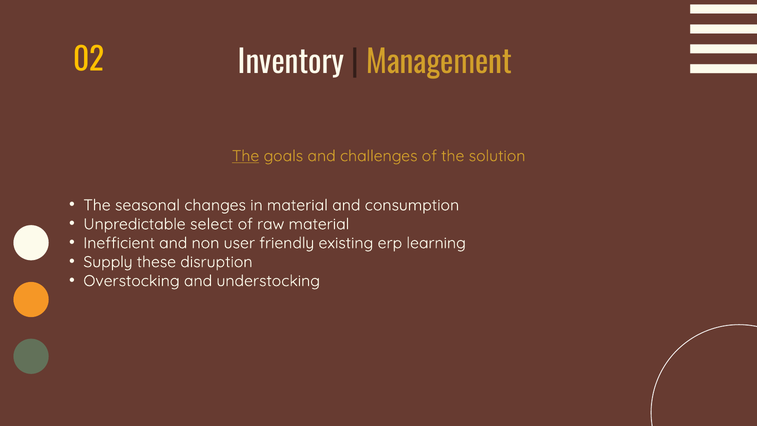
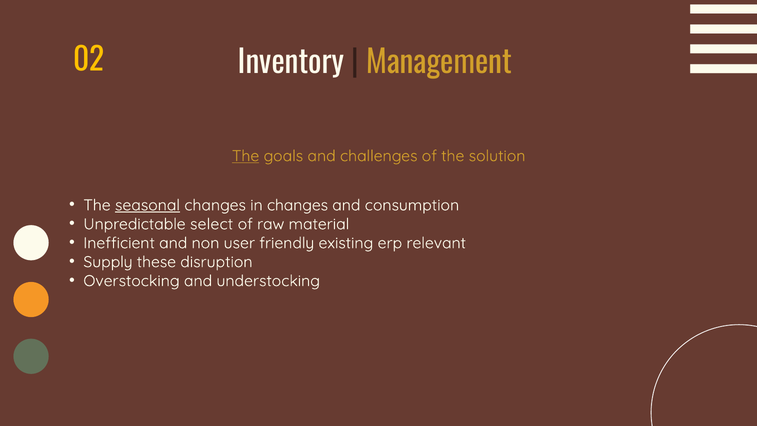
seasonal underline: none -> present
in material: material -> changes
learning: learning -> relevant
